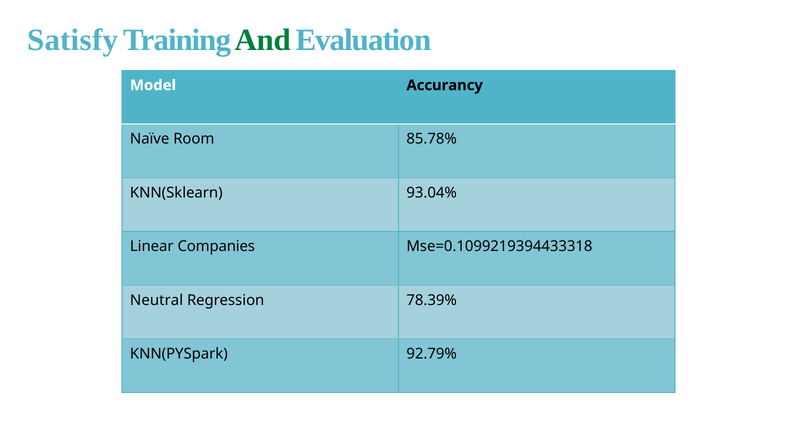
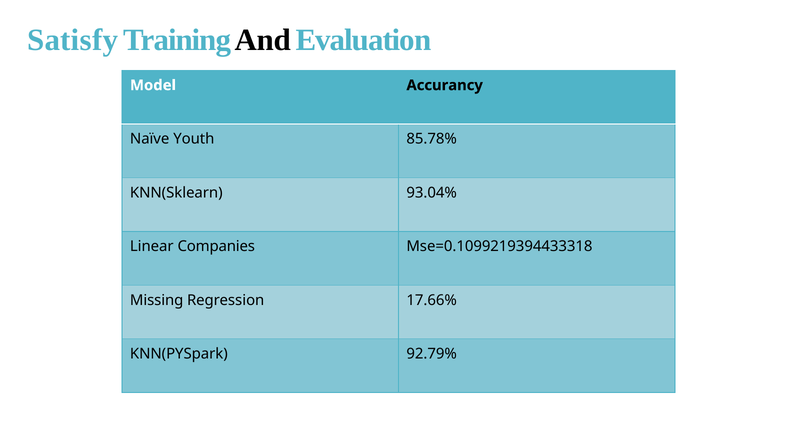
And colour: green -> black
Room: Room -> Youth
Neutral: Neutral -> Missing
78.39%: 78.39% -> 17.66%
